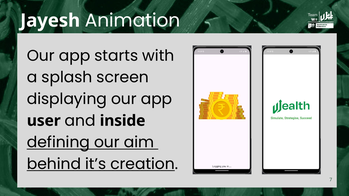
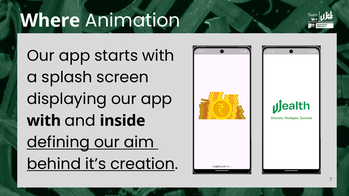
Jayesh: Jayesh -> Where
user at (44, 121): user -> with
